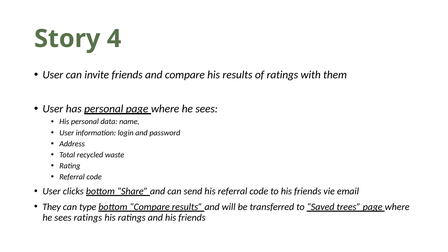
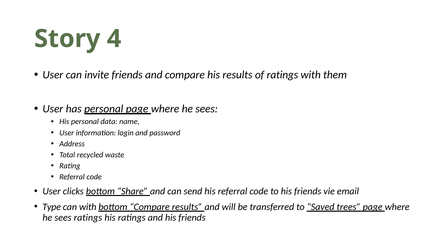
They: They -> Type
can type: type -> with
